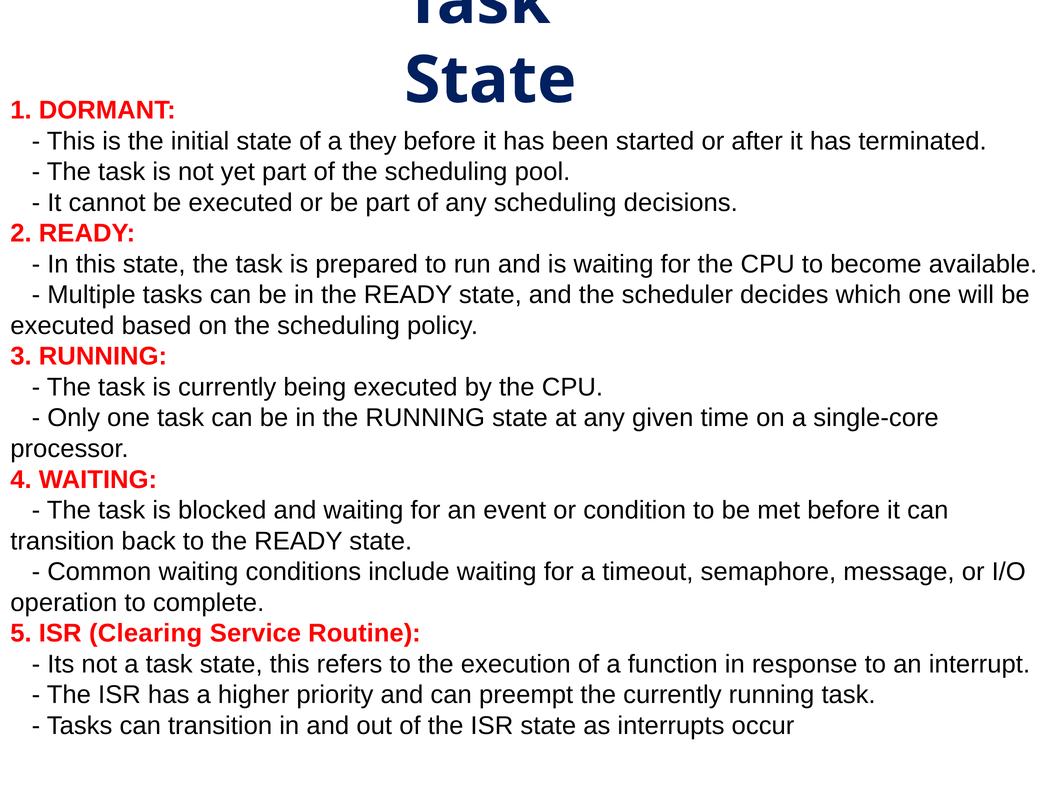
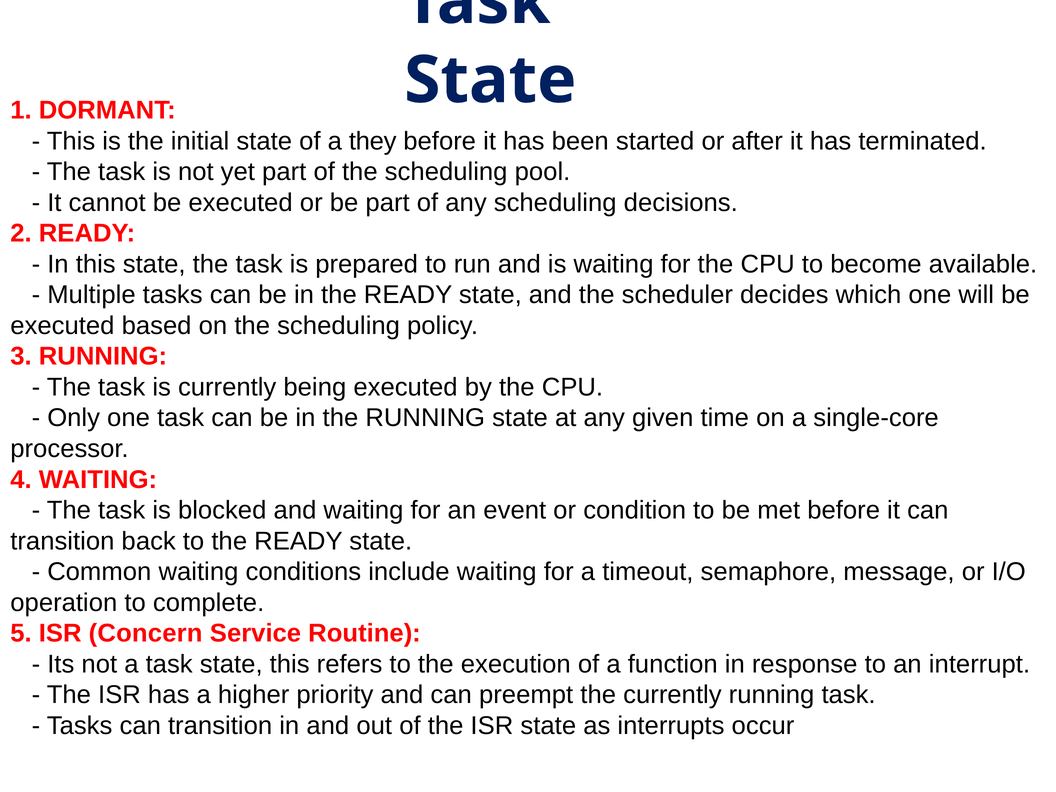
Clearing: Clearing -> Concern
